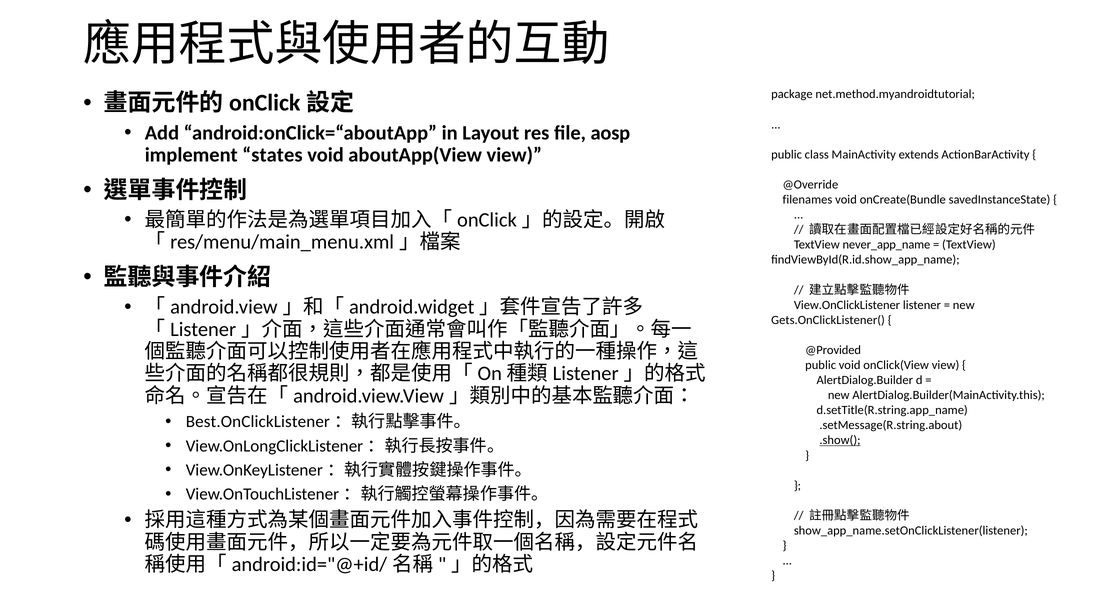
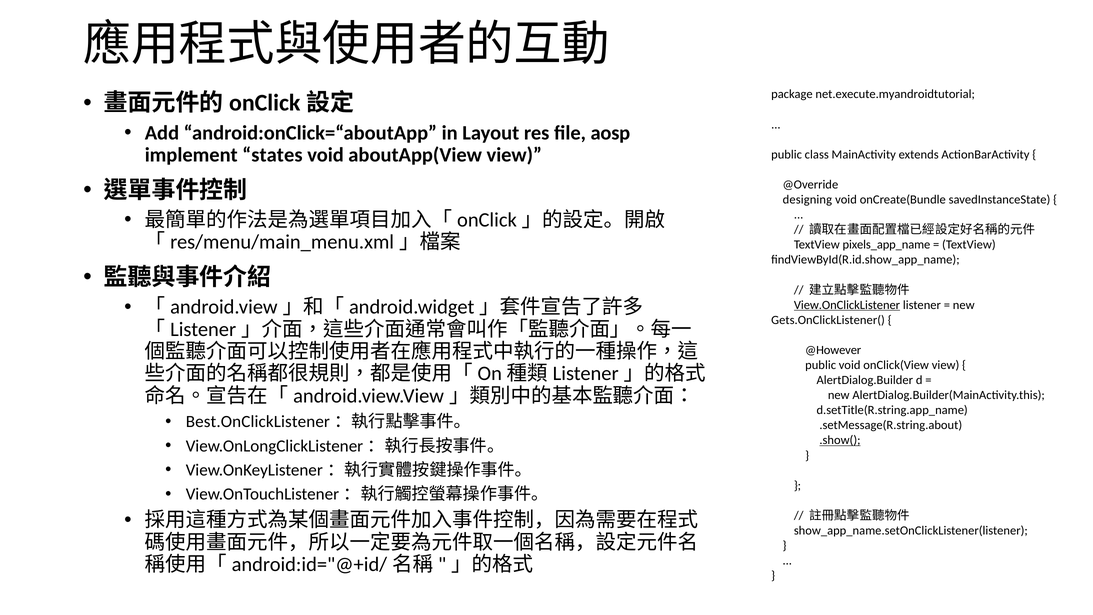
net.method.myandroidtutorial: net.method.myandroidtutorial -> net.execute.myandroidtutorial
filenames: filenames -> designing
never_app_name: never_app_name -> pixels_app_name
View.OnClickListener underline: none -> present
@Provided: @Provided -> @However
